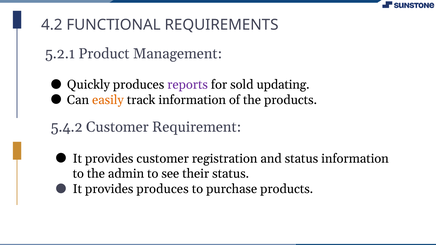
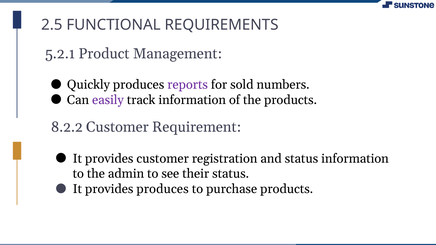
4.2: 4.2 -> 2.5
updating: updating -> numbers
easily colour: orange -> purple
5.4.2: 5.4.2 -> 8.2.2
